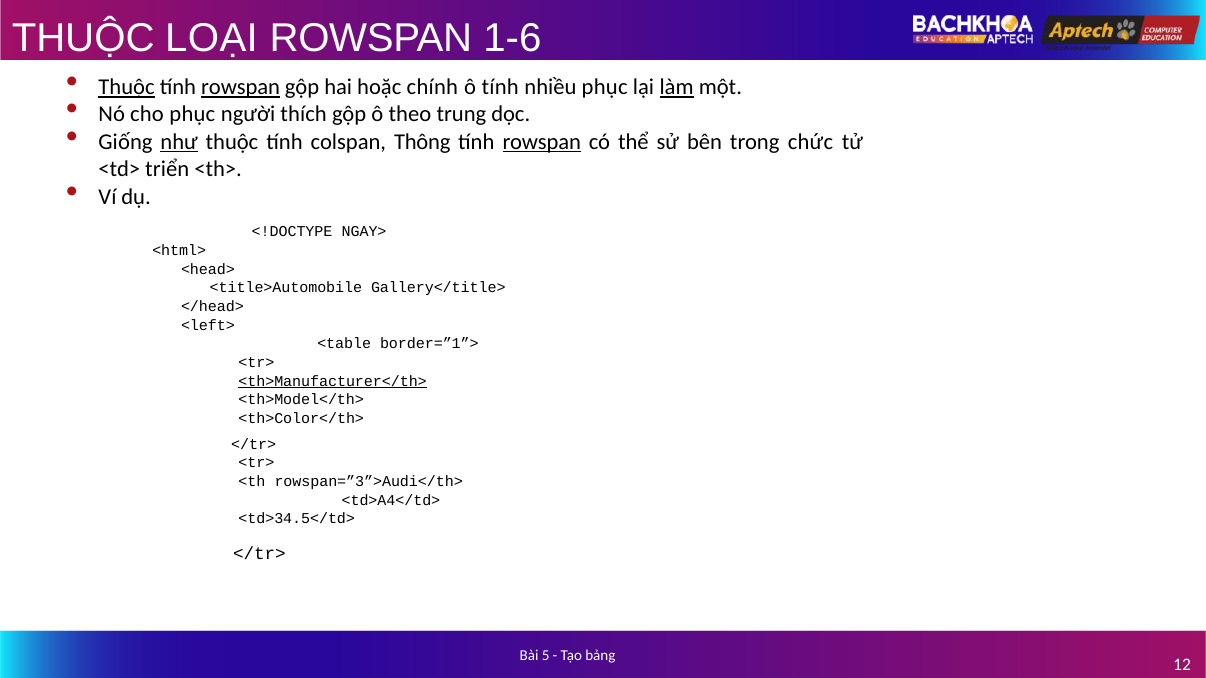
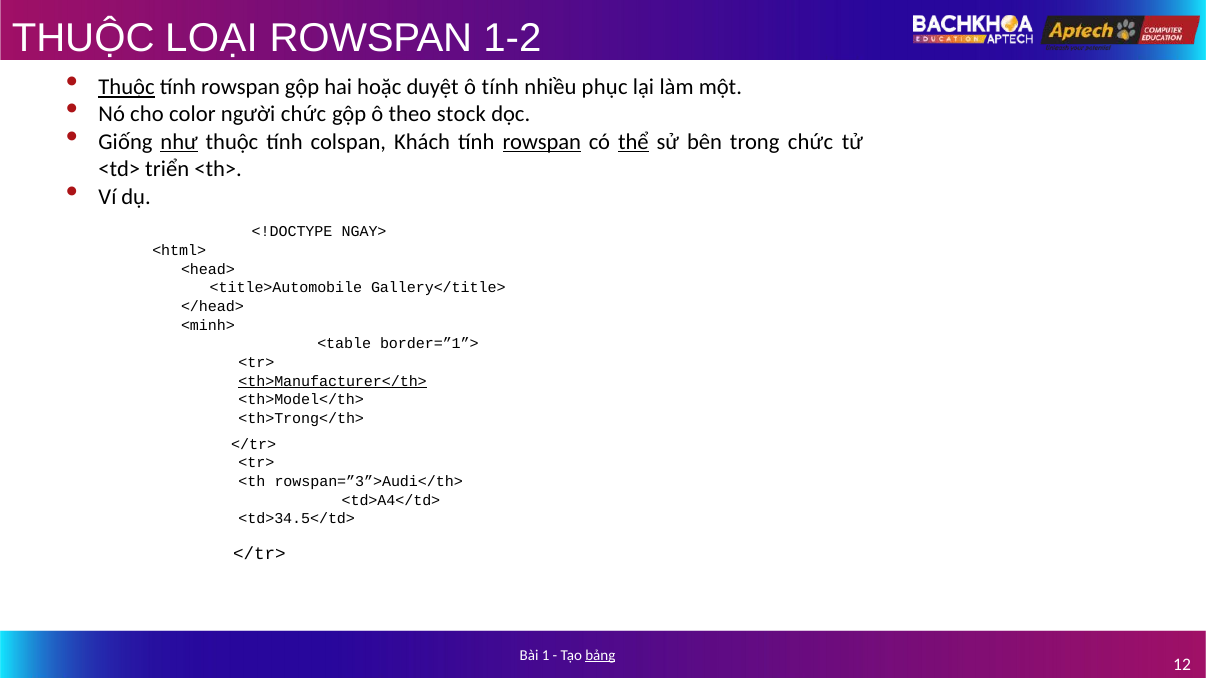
1-6: 1-6 -> 1-2
rowspan at (241, 87) underline: present -> none
chính: chính -> duyệt
làm underline: present -> none
cho phục: phục -> color
người thích: thích -> chức
trung: trung -> stock
Thông: Thông -> Khách
thể underline: none -> present
<left>: <left> -> <minh>
<th>Color</th>: <th>Color</th> -> <th>Trong</th>
5: 5 -> 1
bảng underline: none -> present
